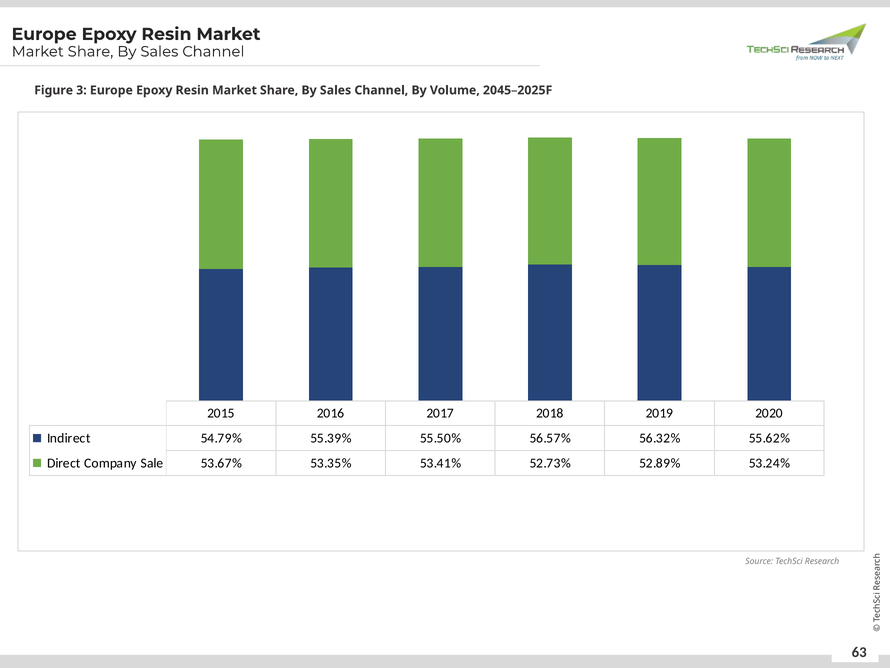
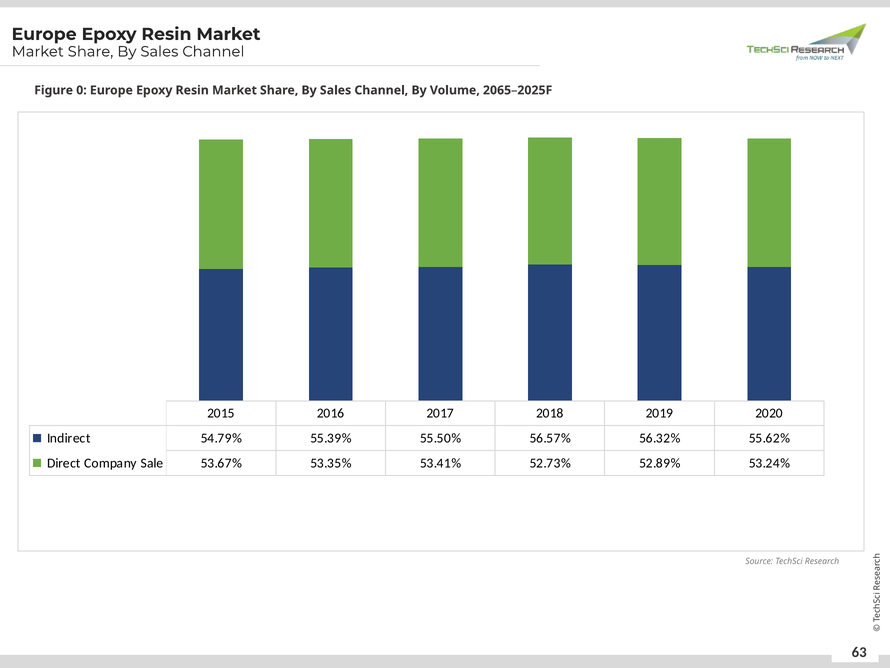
3: 3 -> 0
2045–2025F: 2045–2025F -> 2065–2025F
